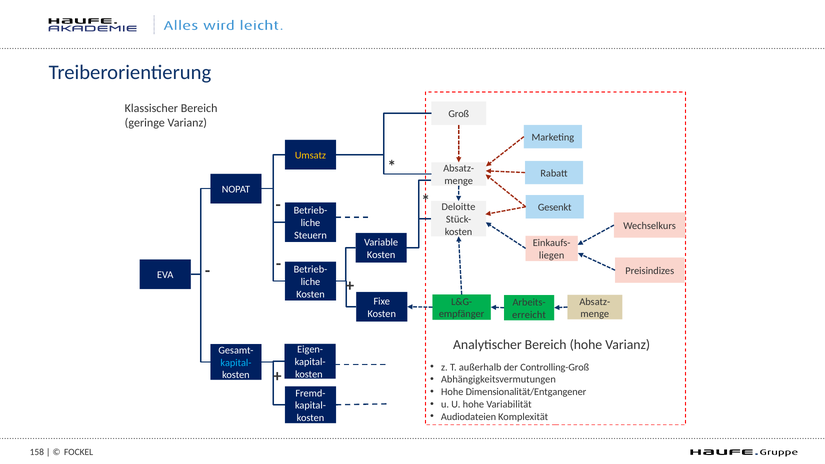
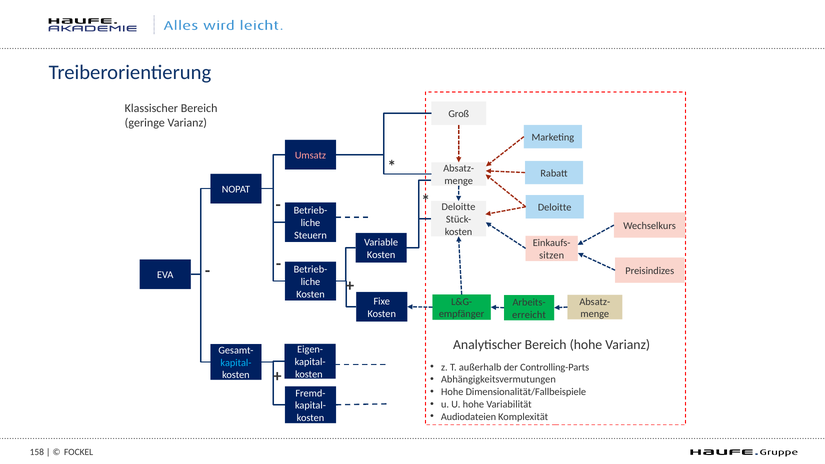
Umsatz colour: yellow -> pink
Gesenkt at (555, 208): Gesenkt -> Deloitte
liegen: liegen -> sitzen
Controlling-Groß: Controlling-Groß -> Controlling-Parts
Dimensionalität/Entgangener: Dimensionalität/Entgangener -> Dimensionalität/Fallbeispiele
